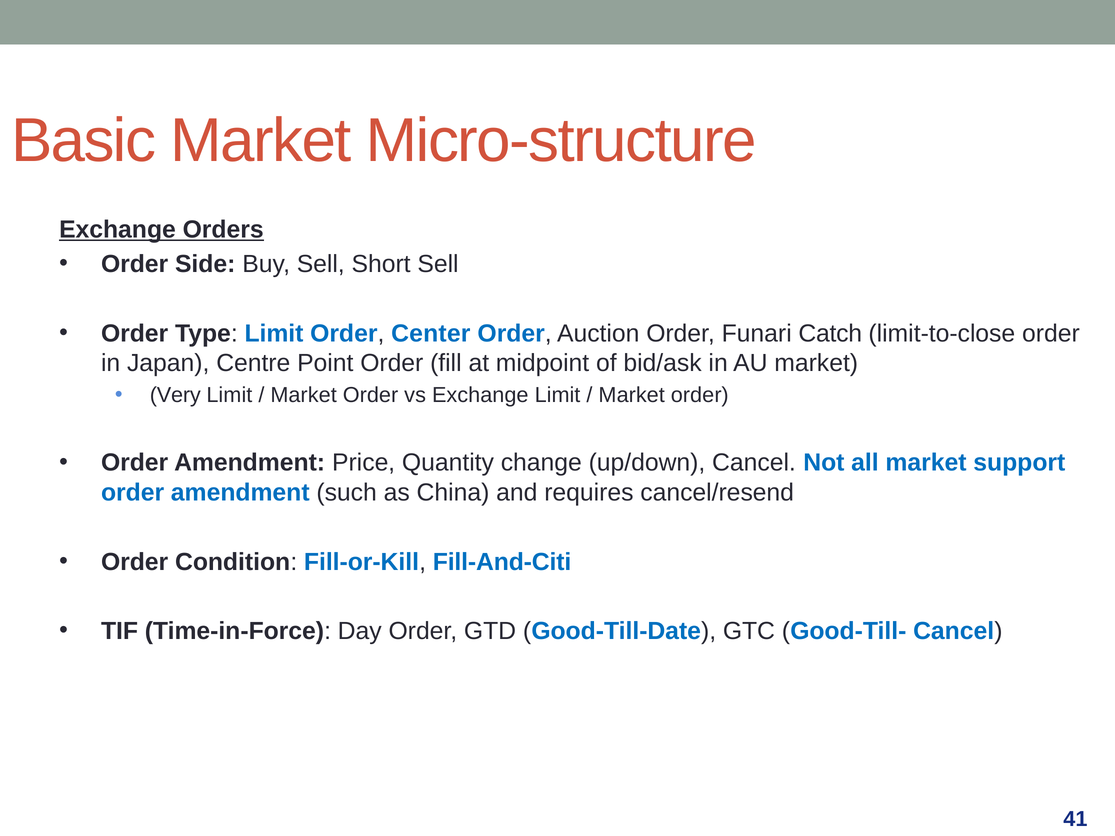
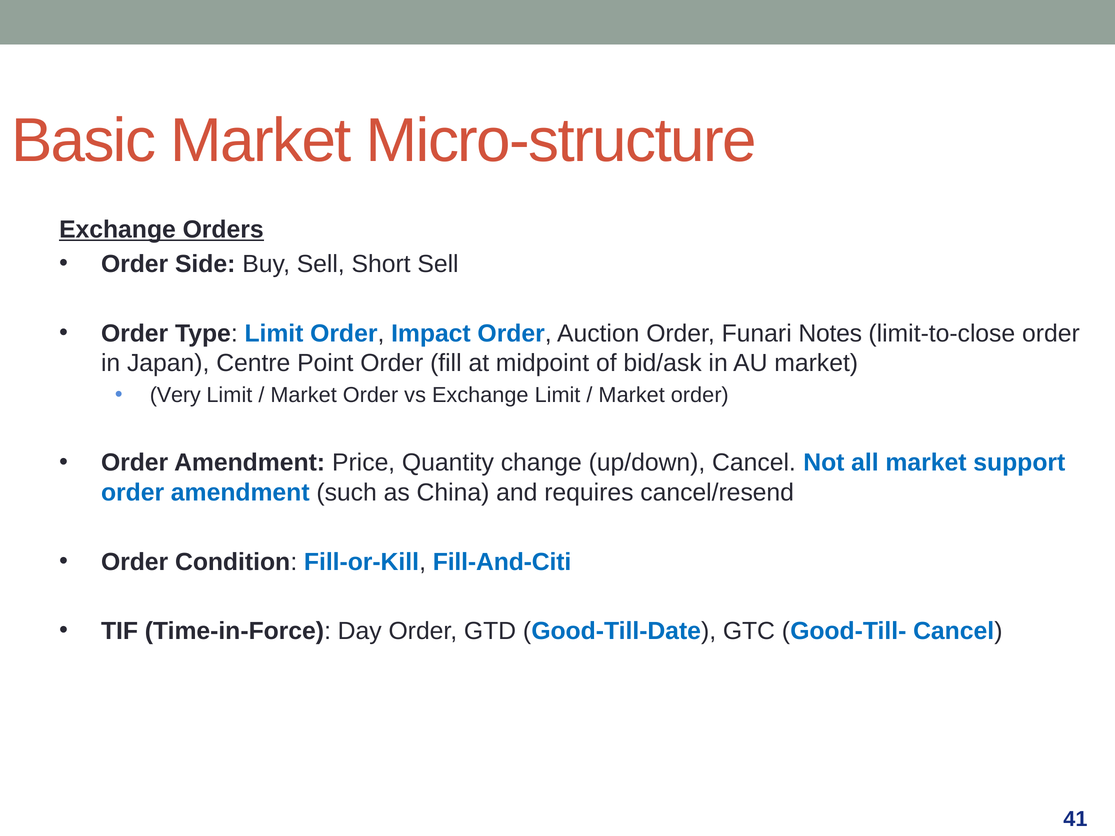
Center: Center -> Impact
Catch: Catch -> Notes
